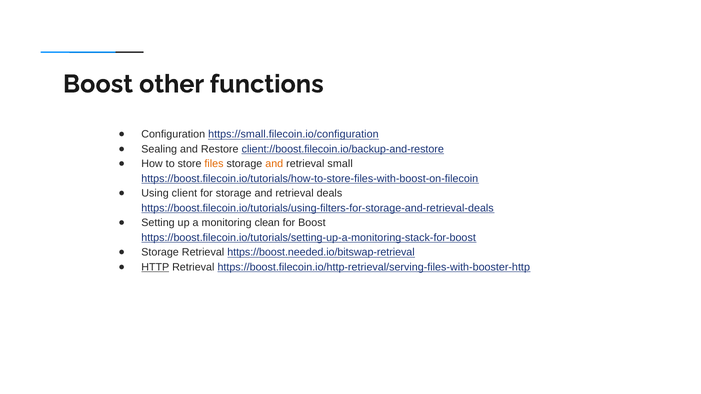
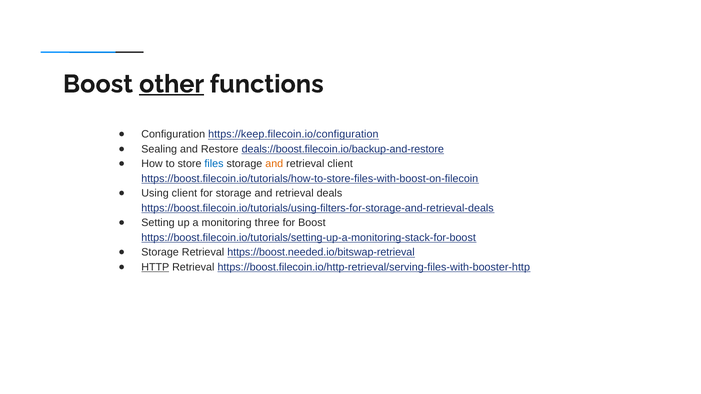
other underline: none -> present
https://small.filecoin.io/configuration: https://small.filecoin.io/configuration -> https://keep.filecoin.io/configuration
client://boost.filecoin.io/backup-and-restore: client://boost.filecoin.io/backup-and-restore -> deals://boost.filecoin.io/backup-and-restore
files colour: orange -> blue
retrieval small: small -> client
clean: clean -> three
